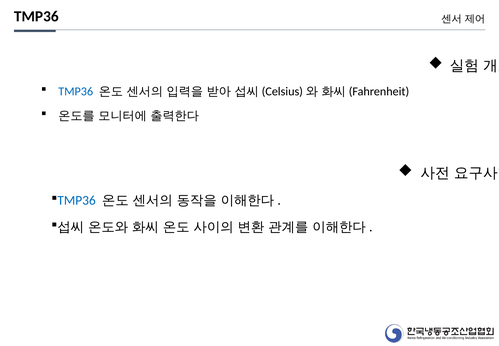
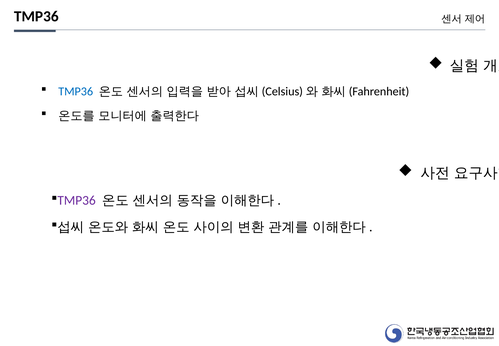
TMP36 at (77, 200) colour: blue -> purple
